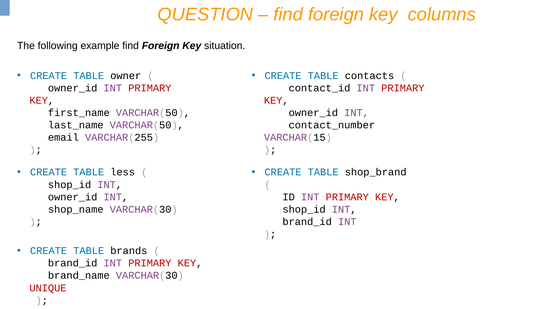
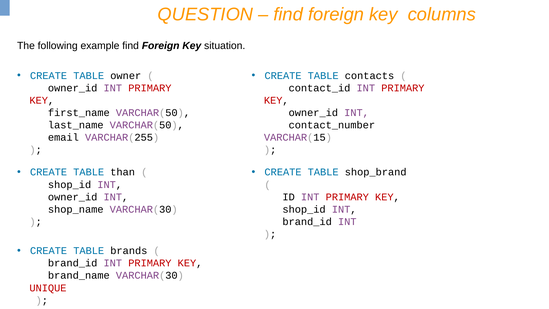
less: less -> than
